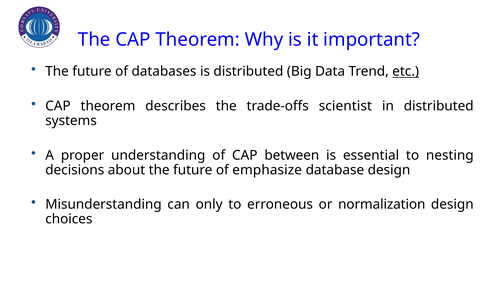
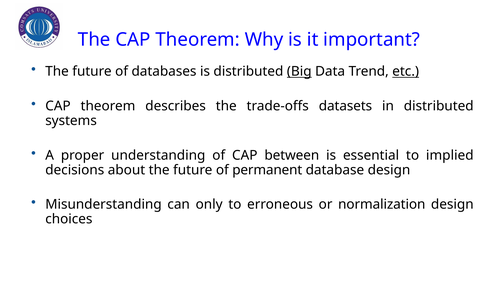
Big underline: none -> present
scientist: scientist -> datasets
nesting: nesting -> implied
emphasize: emphasize -> permanent
